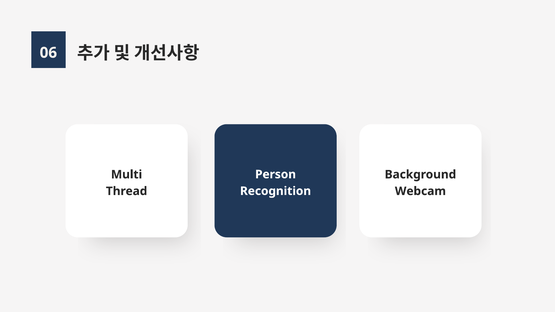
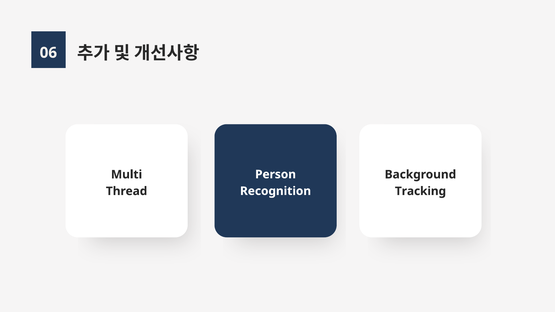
Webcam: Webcam -> Tracking
